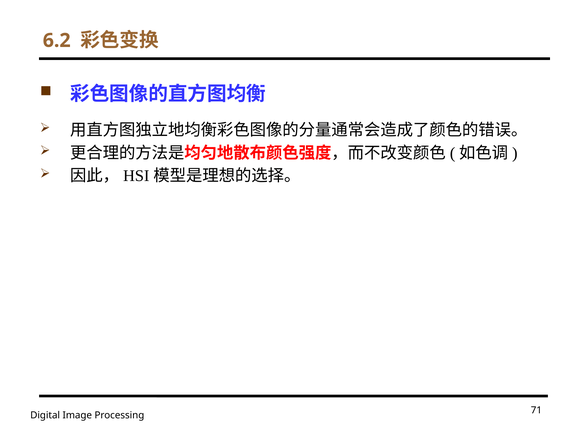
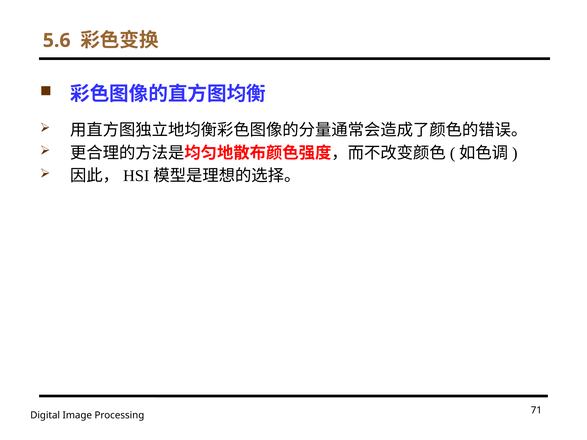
6.2: 6.2 -> 5.6
